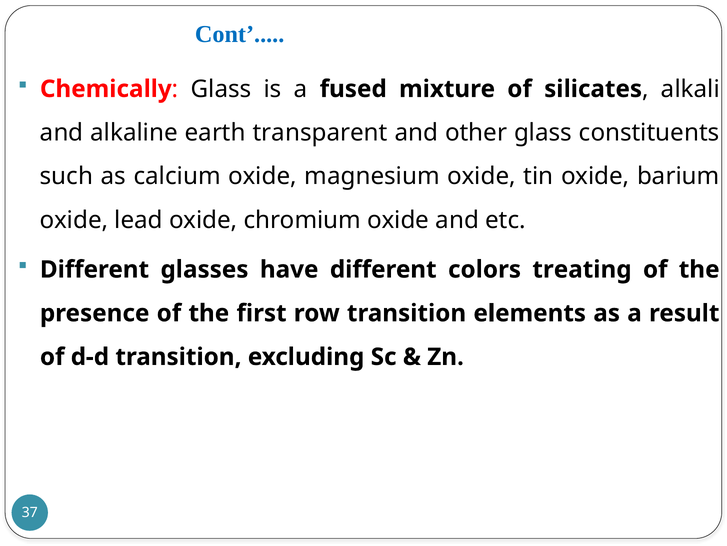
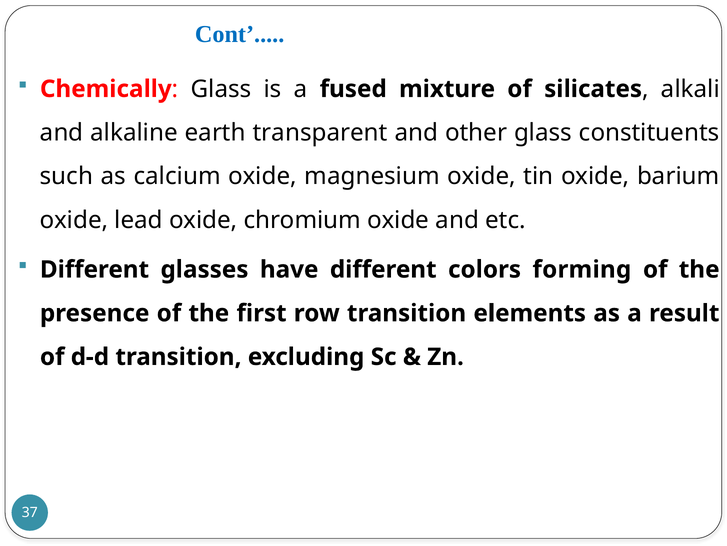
treating: treating -> forming
